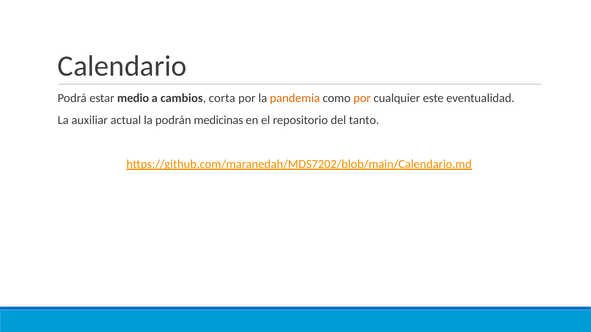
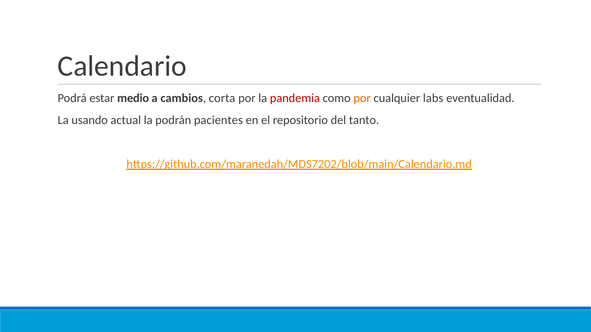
pandemia colour: orange -> red
este: este -> labs
auxiliar: auxiliar -> usando
medicinas: medicinas -> pacientes
